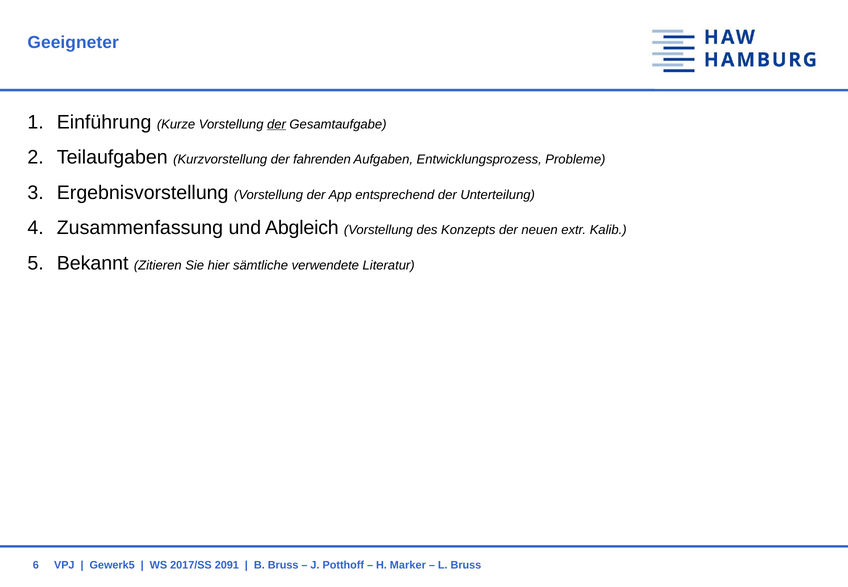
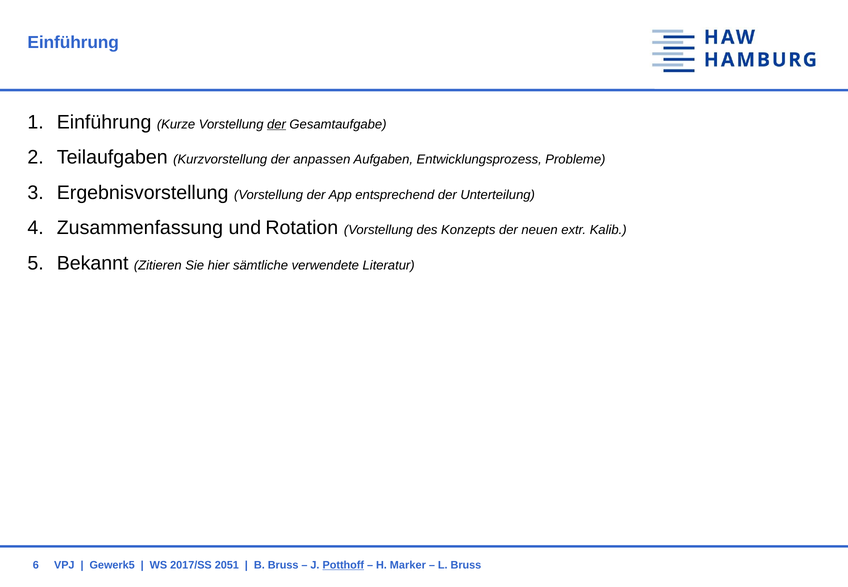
Geeigneter at (73, 43): Geeigneter -> Einführung
fahrenden: fahrenden -> anpassen
Abgleich: Abgleich -> Rotation
2091: 2091 -> 2051
Potthoff underline: none -> present
